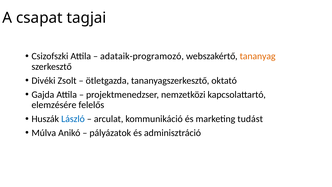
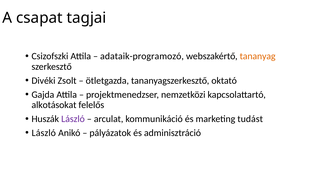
elemzésére: elemzésére -> alkotásokat
László at (73, 119) colour: blue -> purple
Múlva at (44, 133): Múlva -> László
